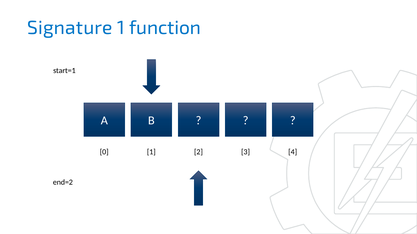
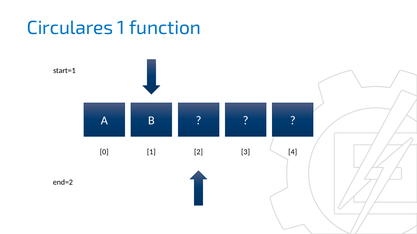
Signature: Signature -> Circulares
